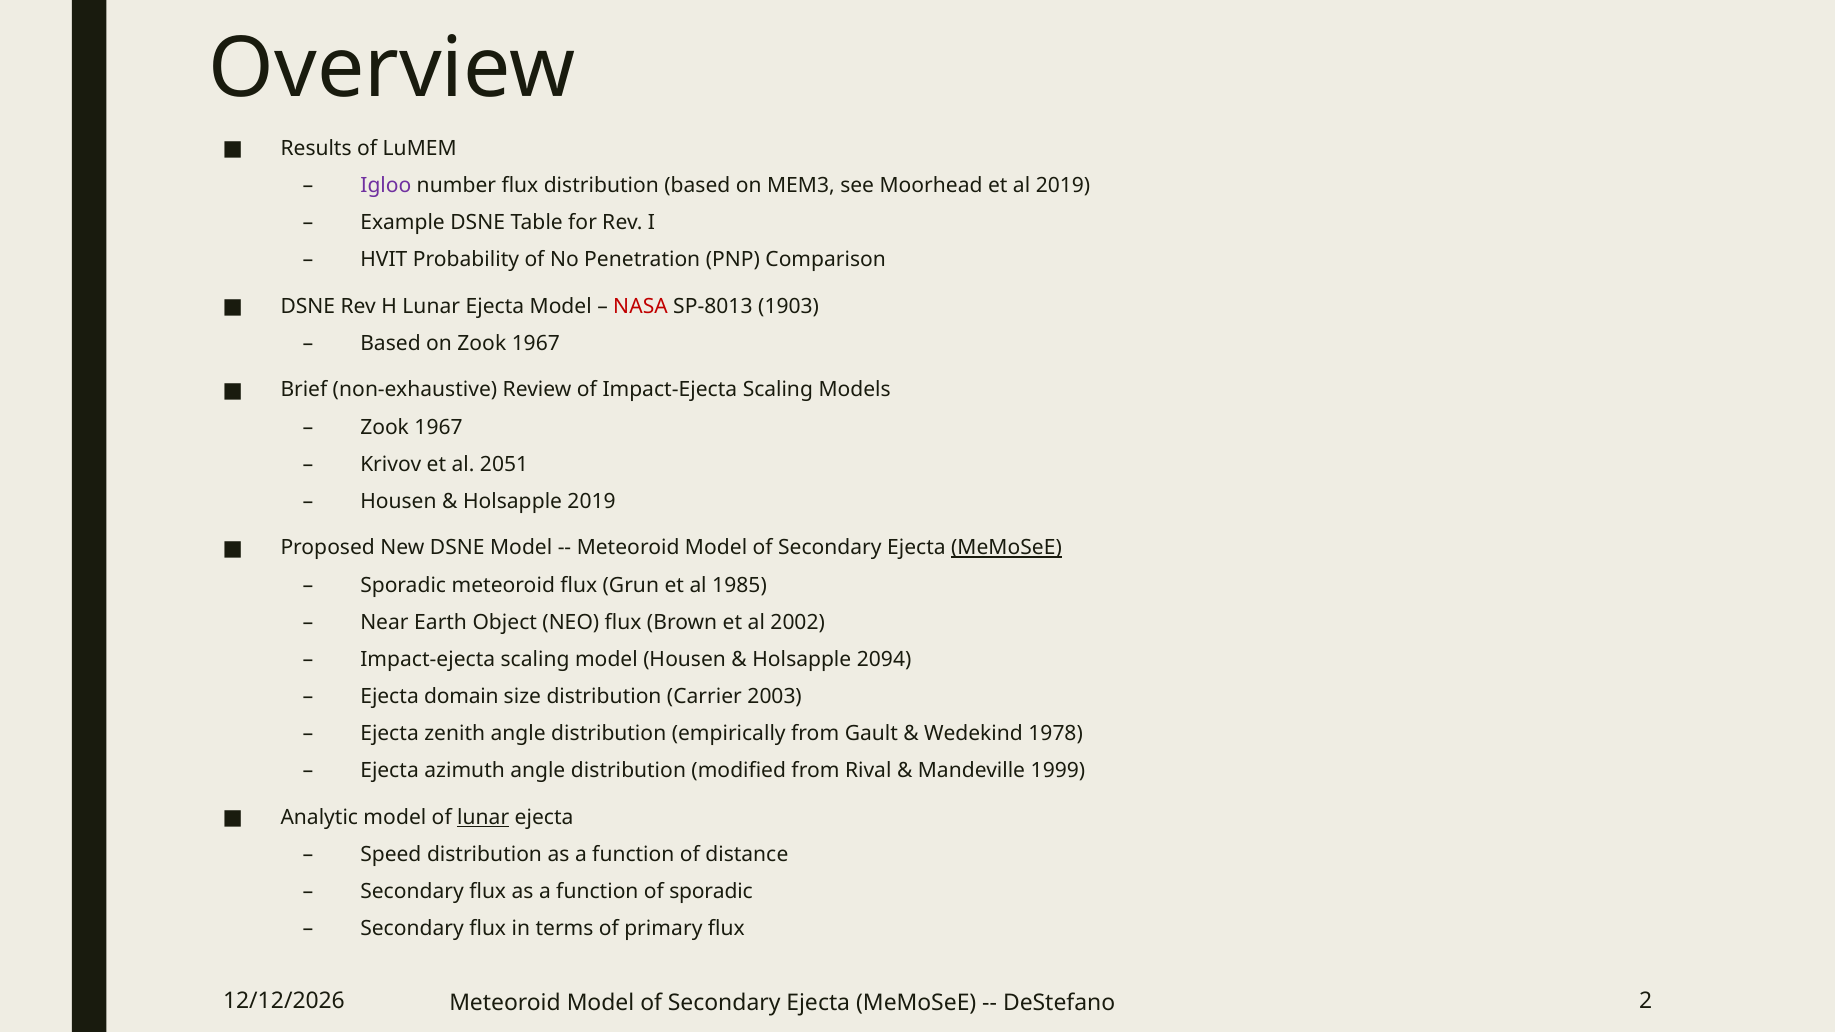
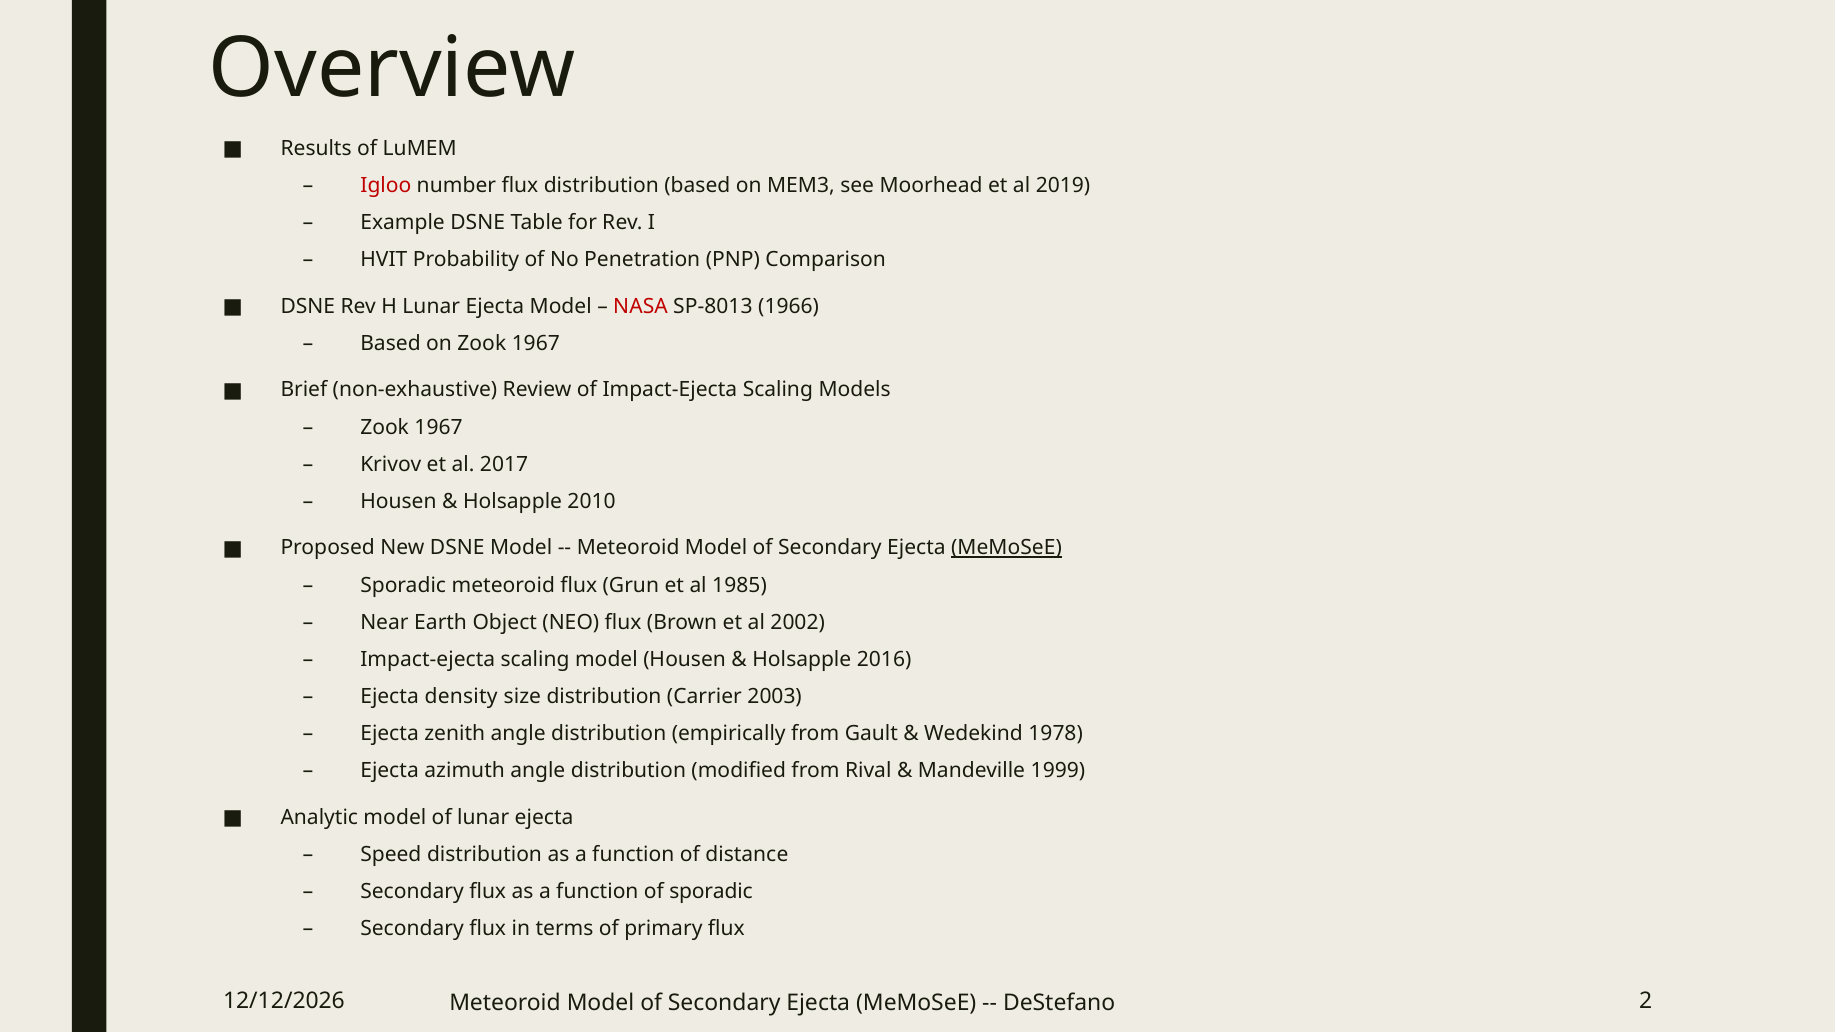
Igloo colour: purple -> red
1903: 1903 -> 1966
2051: 2051 -> 2017
Holsapple 2019: 2019 -> 2010
2094: 2094 -> 2016
domain: domain -> density
lunar at (483, 818) underline: present -> none
